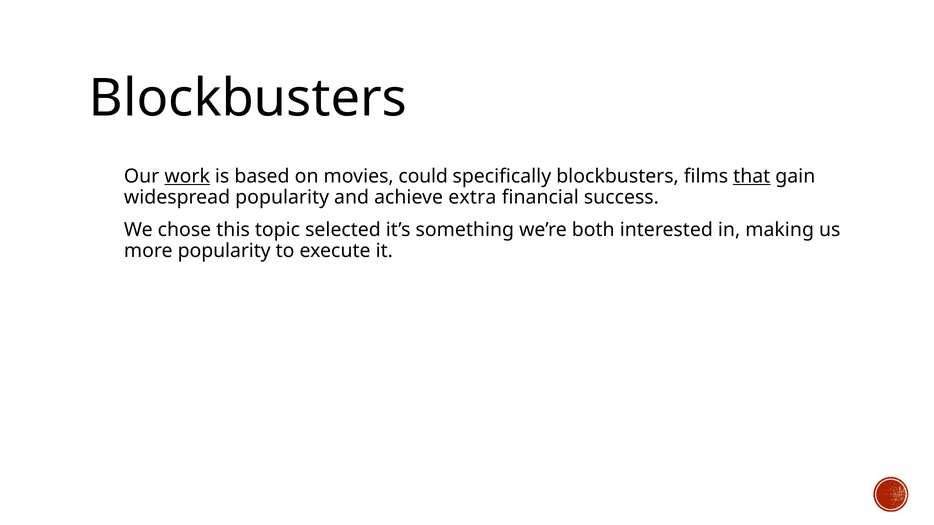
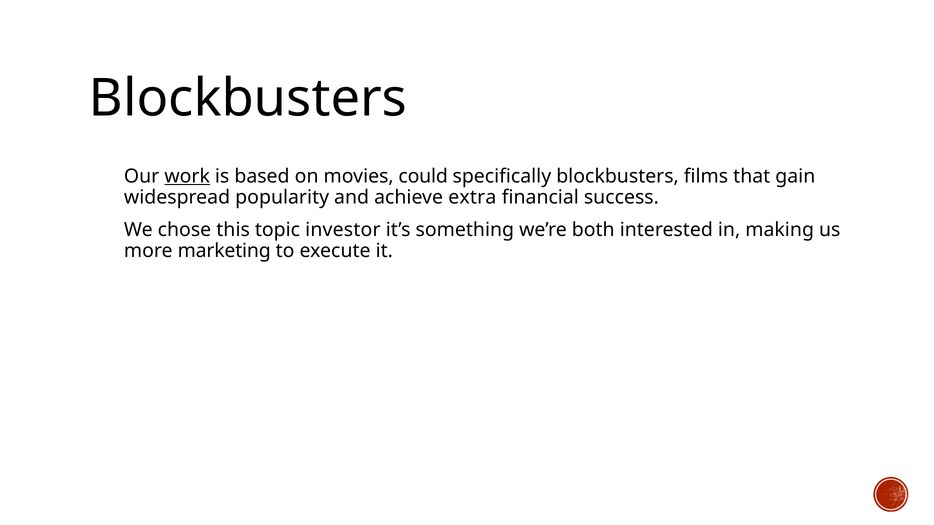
that underline: present -> none
selected: selected -> investor
more popularity: popularity -> marketing
